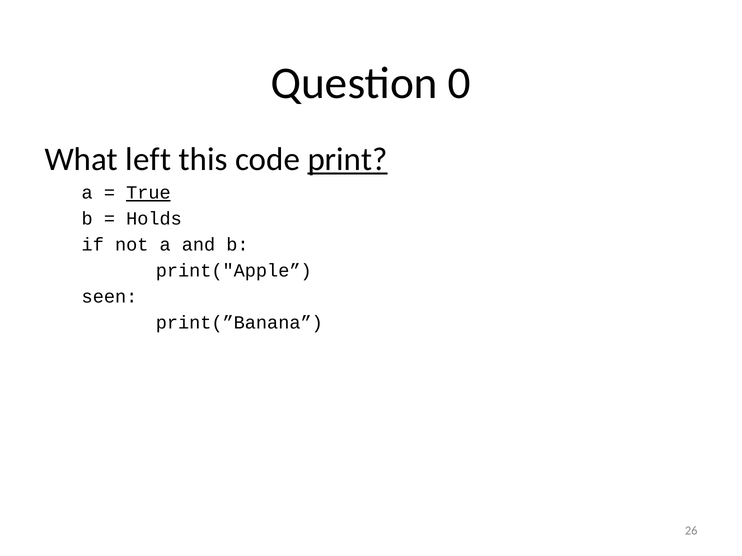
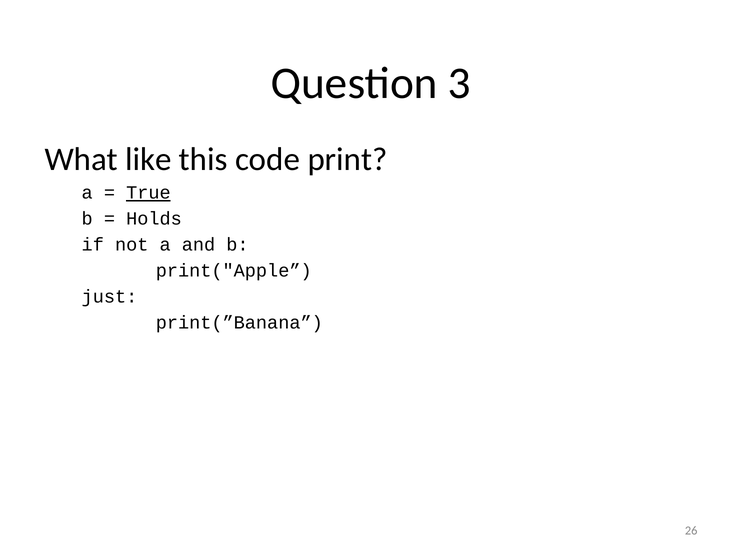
0: 0 -> 3
left: left -> like
print underline: present -> none
seen: seen -> just
